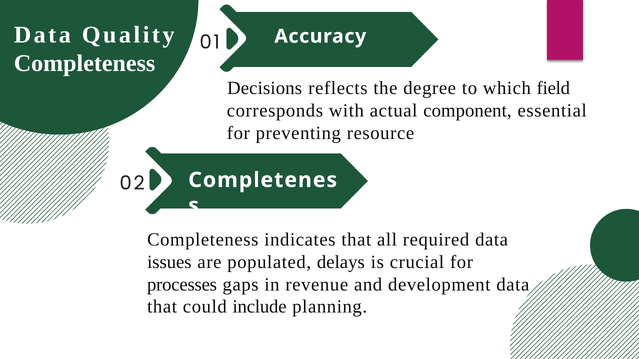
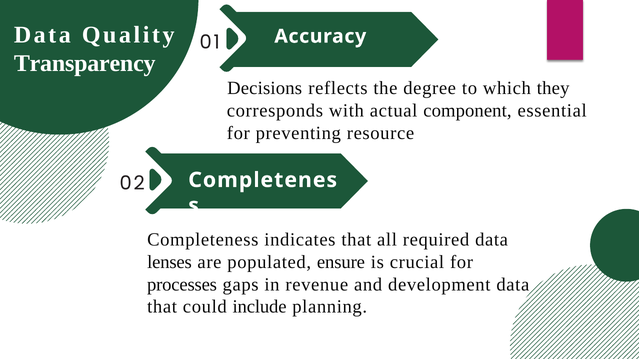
Completeness at (85, 64): Completeness -> Transparency
field: field -> they
issues: issues -> lenses
delays: delays -> ensure
